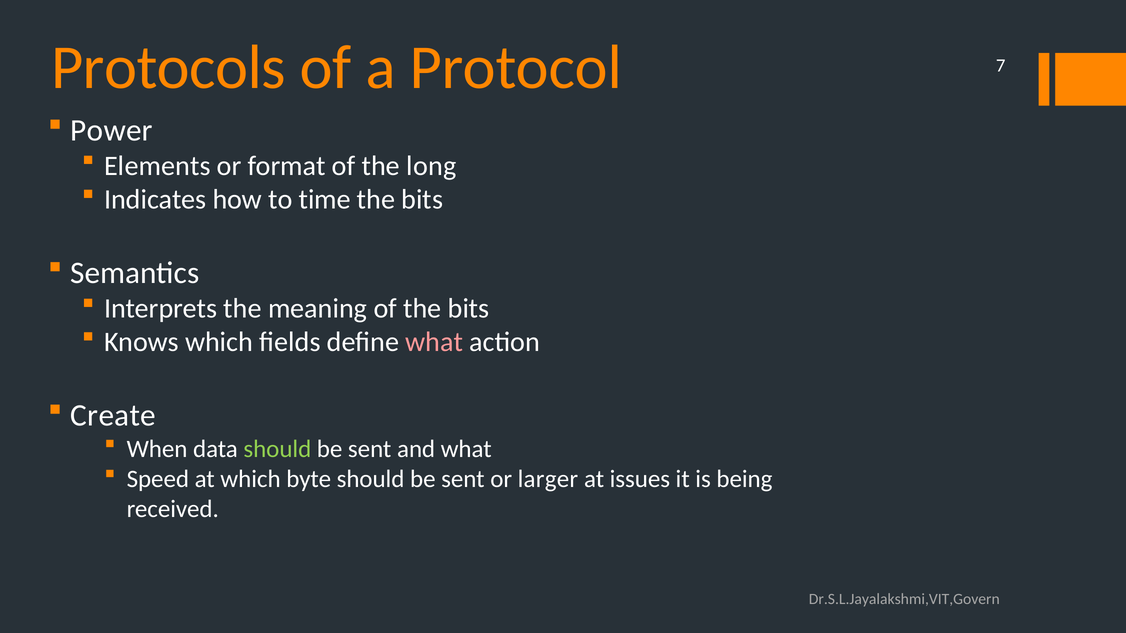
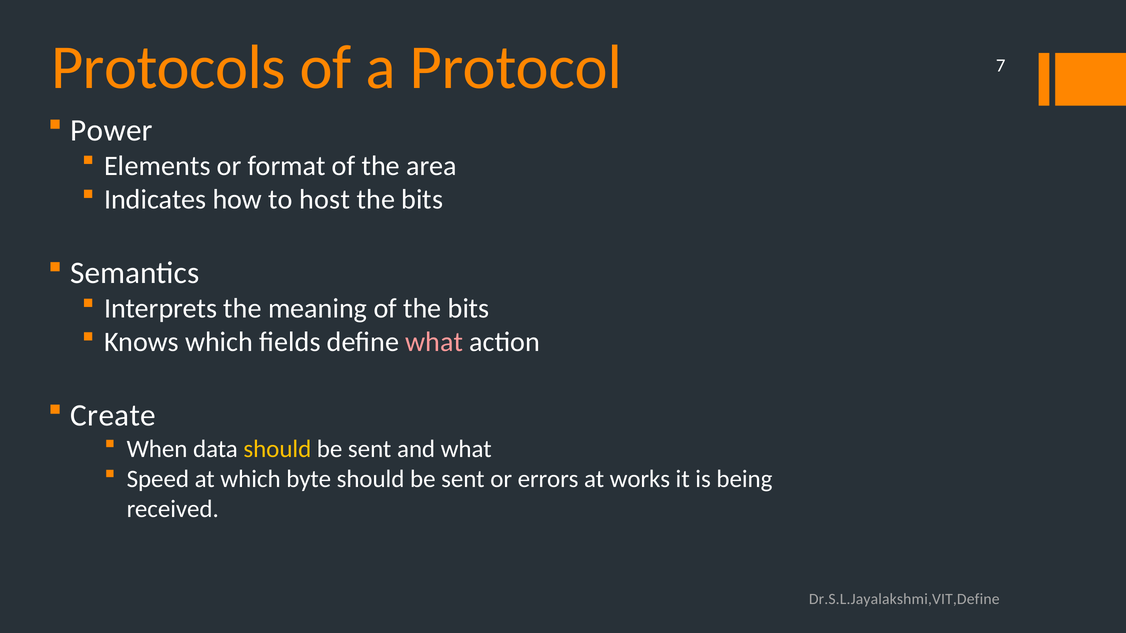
long: long -> area
time: time -> host
should at (277, 449) colour: light green -> yellow
larger: larger -> errors
issues: issues -> works
Dr.S.L.Jayalakshmi,VIT,Govern: Dr.S.L.Jayalakshmi,VIT,Govern -> Dr.S.L.Jayalakshmi,VIT,Define
